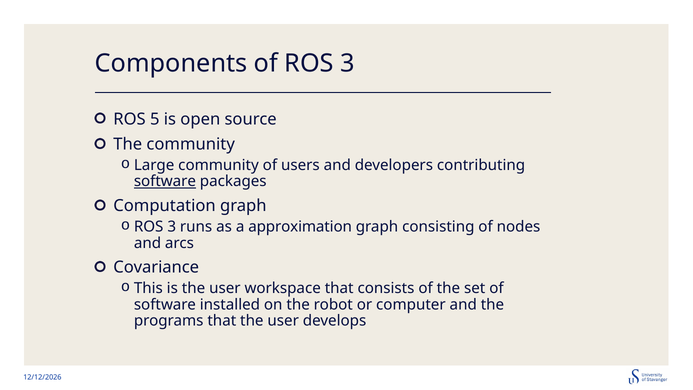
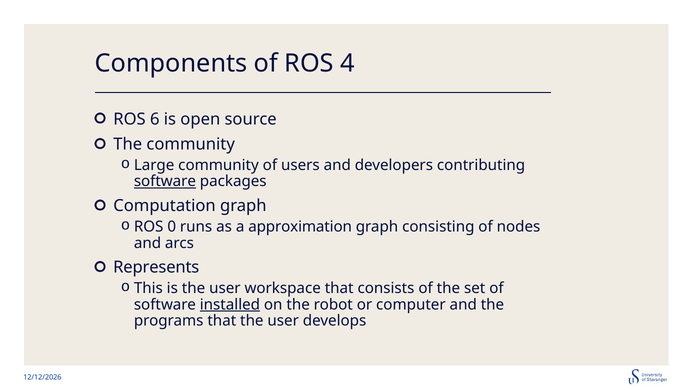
of ROS 3: 3 -> 4
5: 5 -> 6
3 at (172, 227): 3 -> 0
Covariance: Covariance -> Represents
installed underline: none -> present
